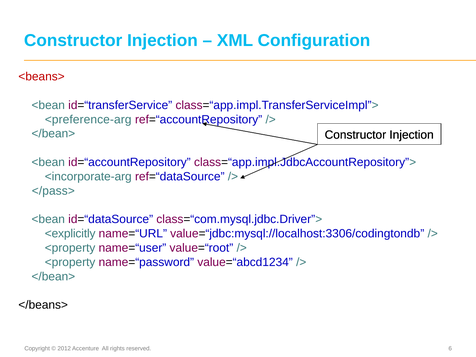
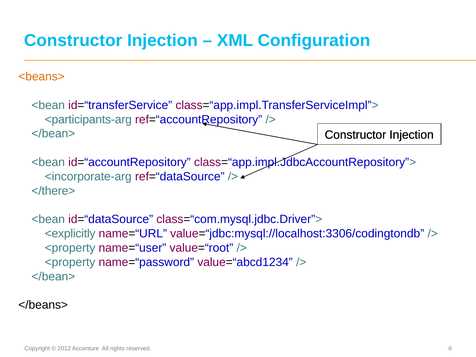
<beans> colour: red -> orange
<preference-arg: <preference-arg -> <participants-arg
</pass>: </pass> -> </there>
